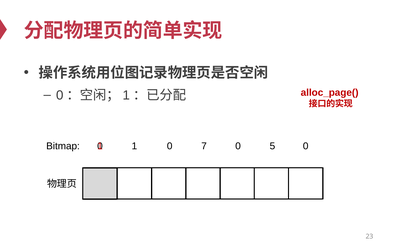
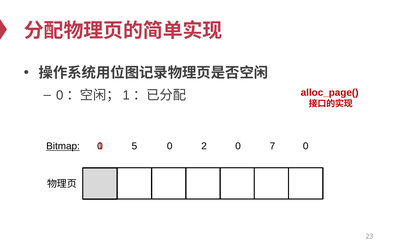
Bitmap underline: none -> present
1 at (134, 146): 1 -> 5
7: 7 -> 2
5: 5 -> 7
